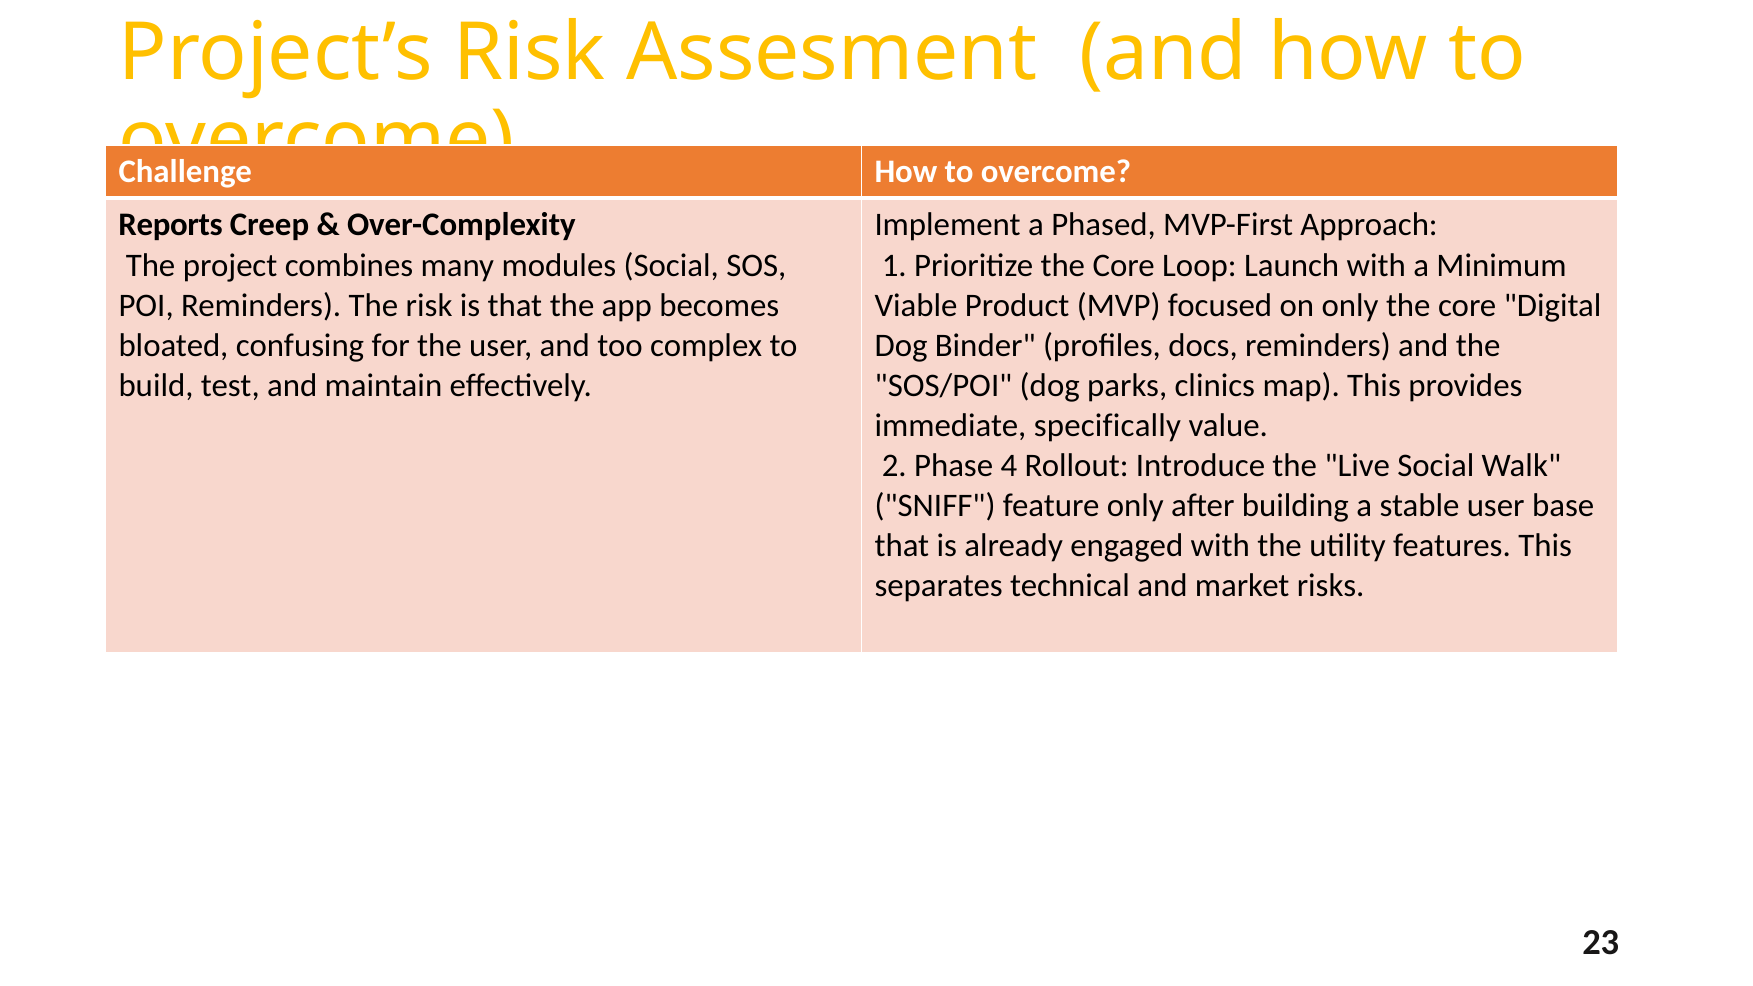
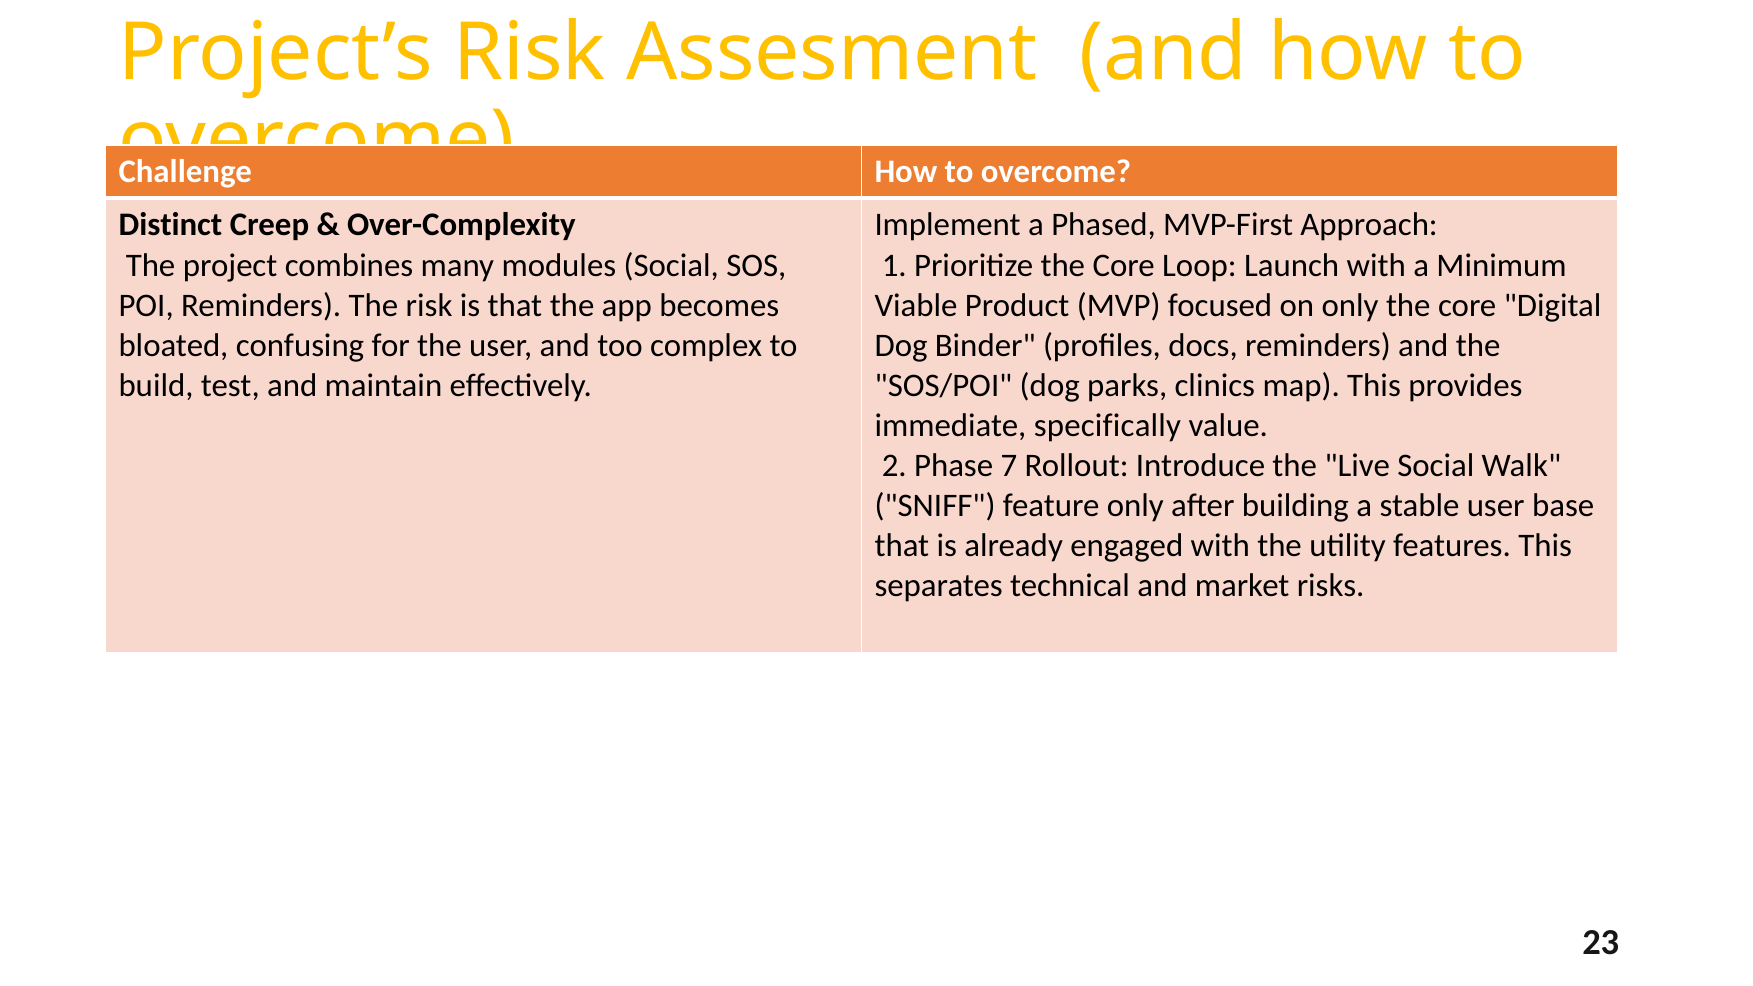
Reports: Reports -> Distinct
4: 4 -> 7
